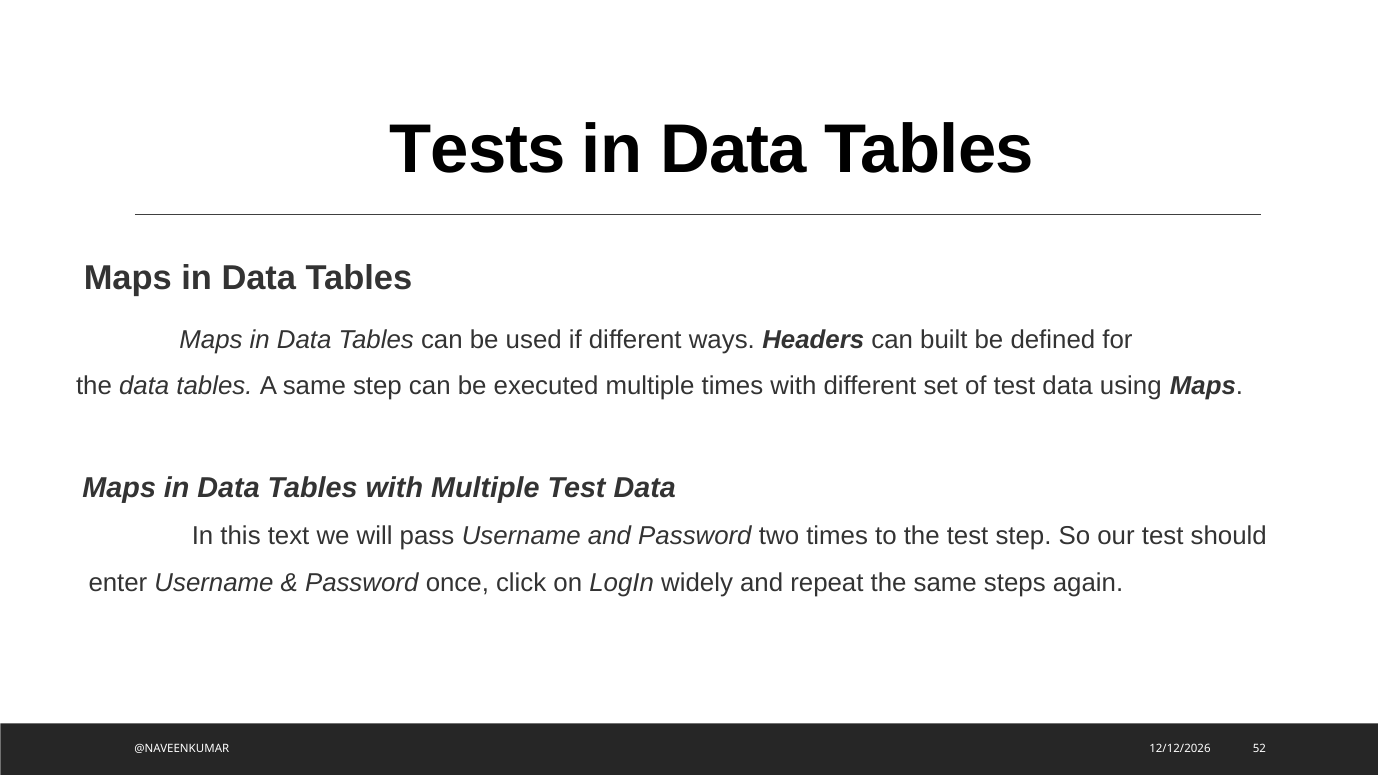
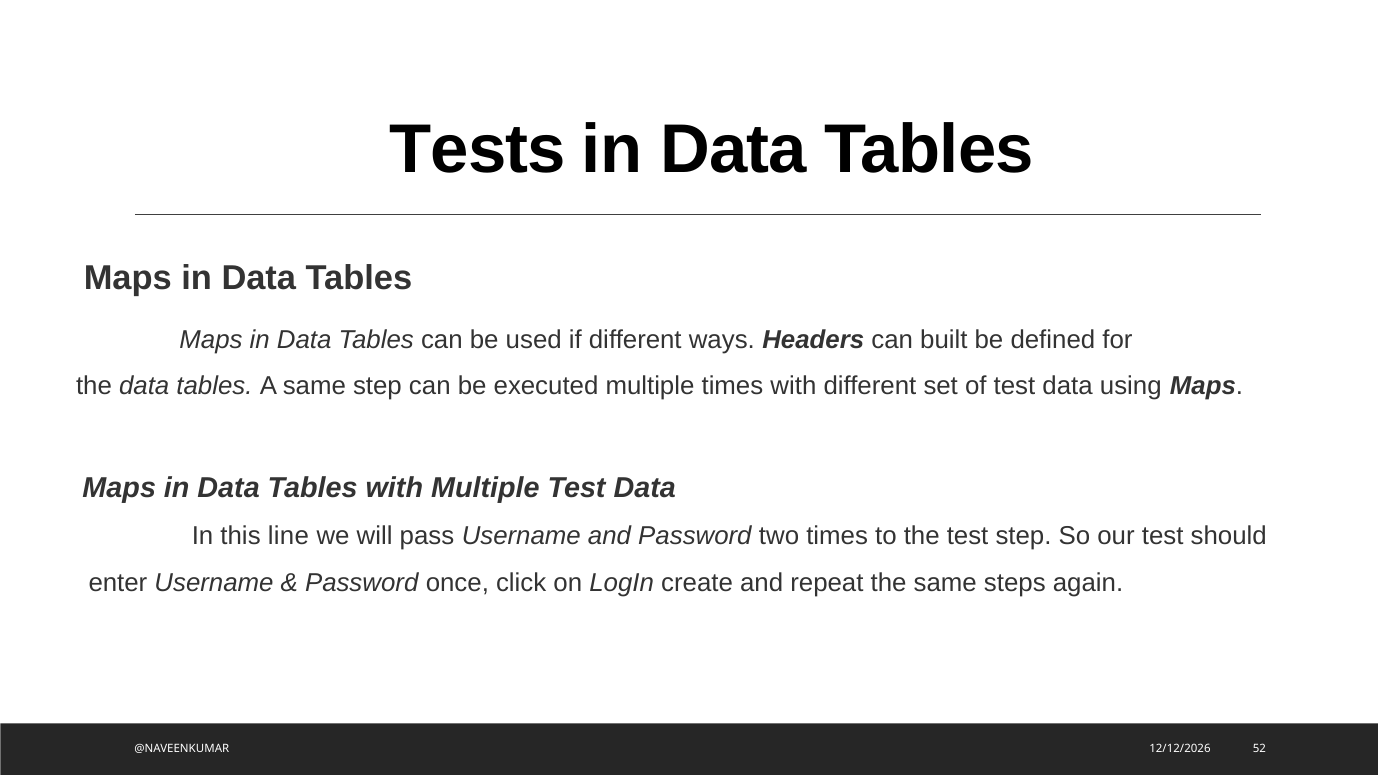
text: text -> line
widely: widely -> create
